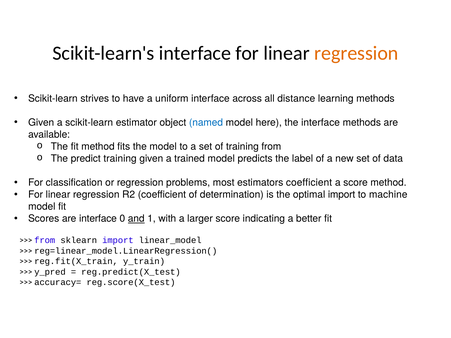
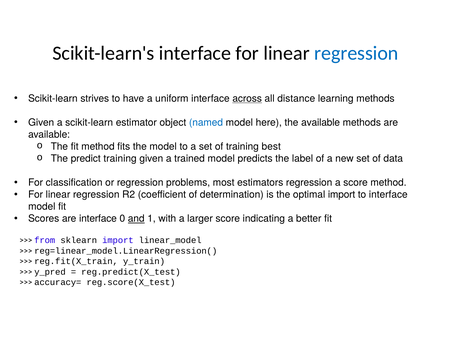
regression at (356, 53) colour: orange -> blue
across underline: none -> present
the interface: interface -> available
training from: from -> best
estimators coefficient: coefficient -> regression
to machine: machine -> interface
